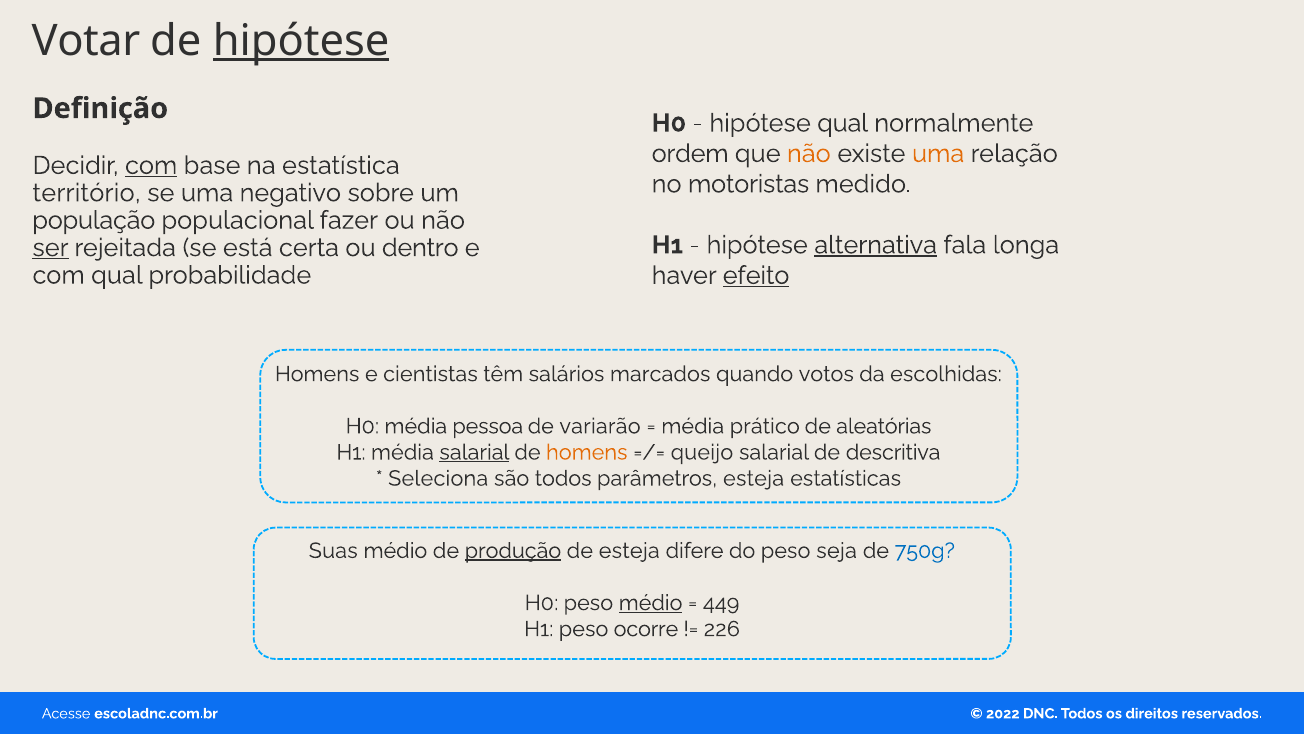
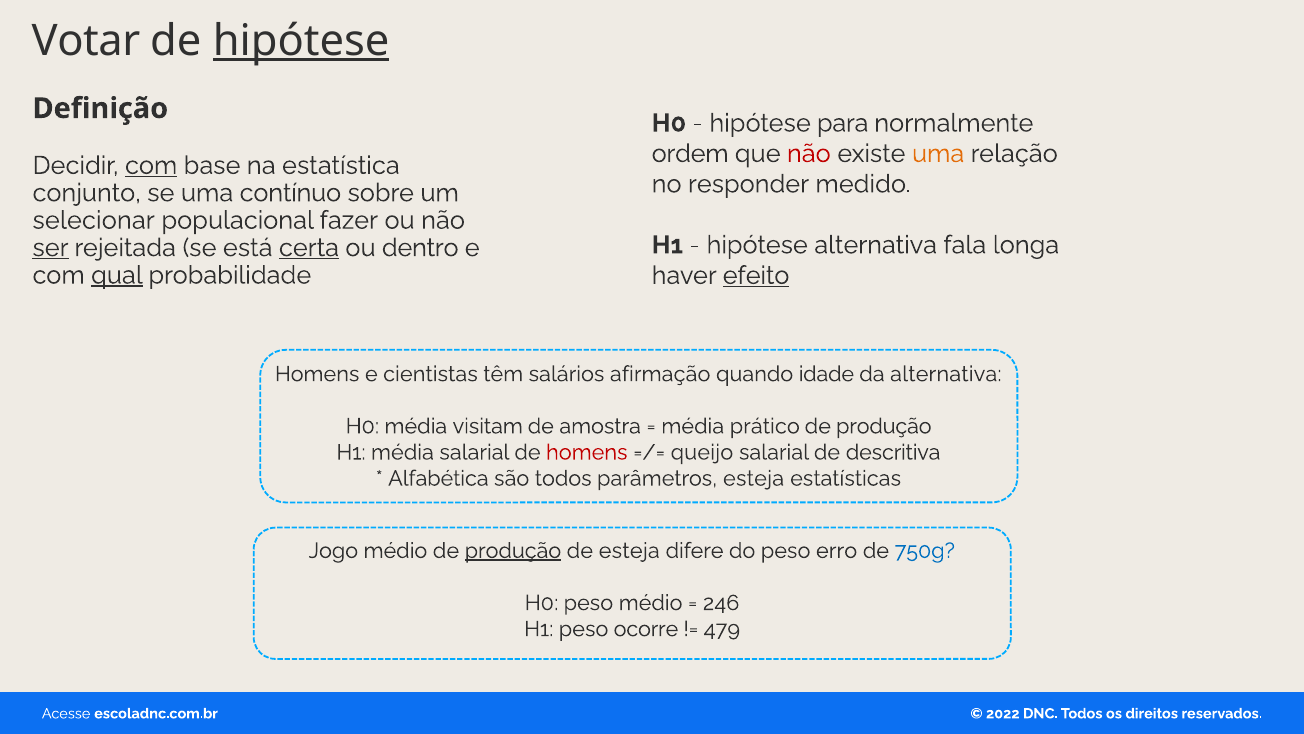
hipótese qual: qual -> para
não at (809, 154) colour: orange -> red
motoristas: motoristas -> responder
território: território -> conjunto
negativo: negativo -> contínuo
população: população -> selecionar
alternativa at (876, 245) underline: present -> none
certa underline: none -> present
qual at (117, 275) underline: none -> present
marcados: marcados -> afirmação
votos: votos -> idade
da escolhidas: escolhidas -> alternativa
pessoa: pessoa -> visitam
variarão: variarão -> amostra
aleatórias at (884, 426): aleatórias -> produção
salarial at (474, 452) underline: present -> none
homens at (587, 452) colour: orange -> red
Seleciona: Seleciona -> Alfabética
Suas: Suas -> Jogo
seja: seja -> erro
médio at (651, 603) underline: present -> none
449: 449 -> 246
226: 226 -> 479
